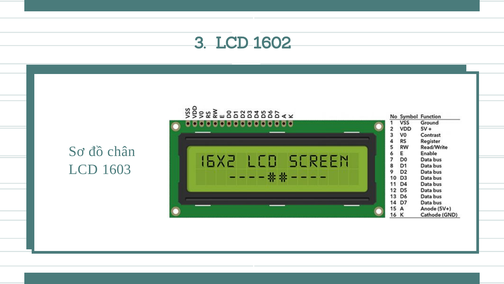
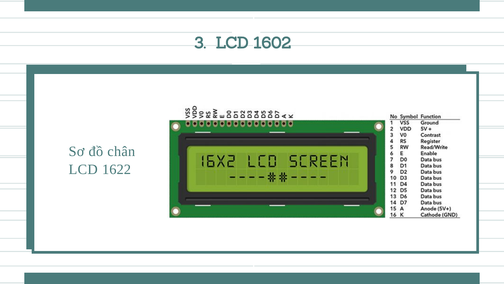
1603: 1603 -> 1622
